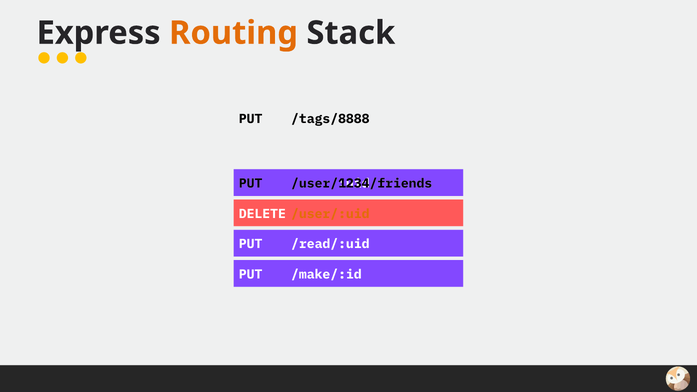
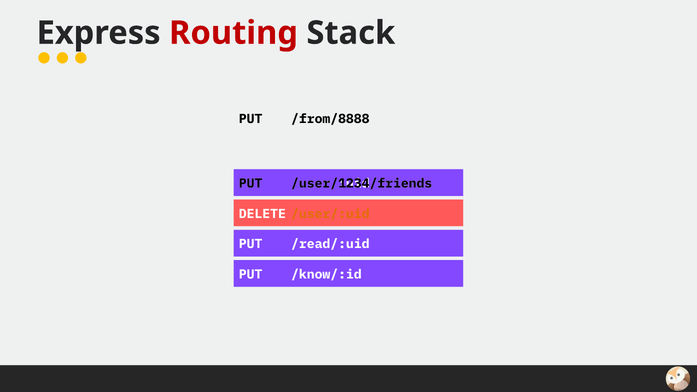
Routing colour: orange -> red
/tags/8888: /tags/8888 -> /from/8888
/make/:id: /make/:id -> /know/:id
